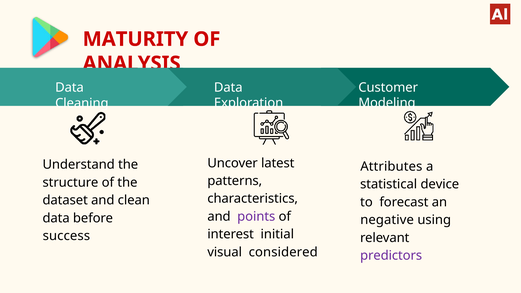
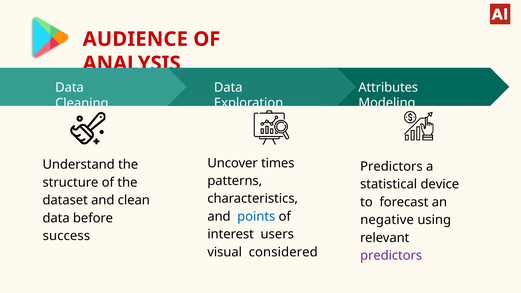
MATURITY: MATURITY -> AUDIENCE
Customer: Customer -> Attributes
latest: latest -> times
Attributes at (391, 167): Attributes -> Predictors
points colour: purple -> blue
initial: initial -> users
